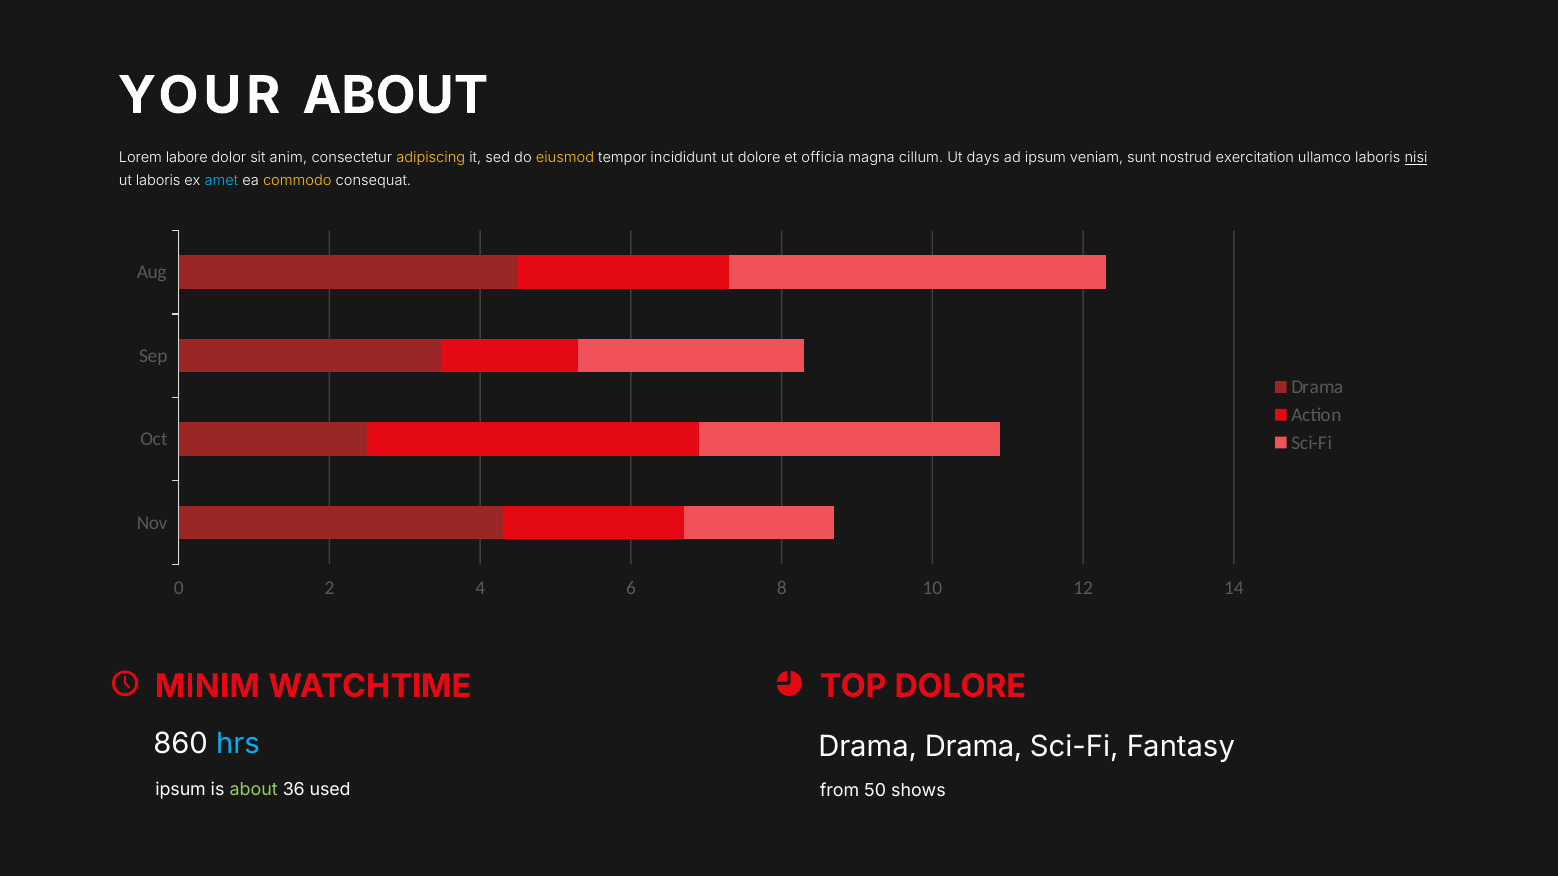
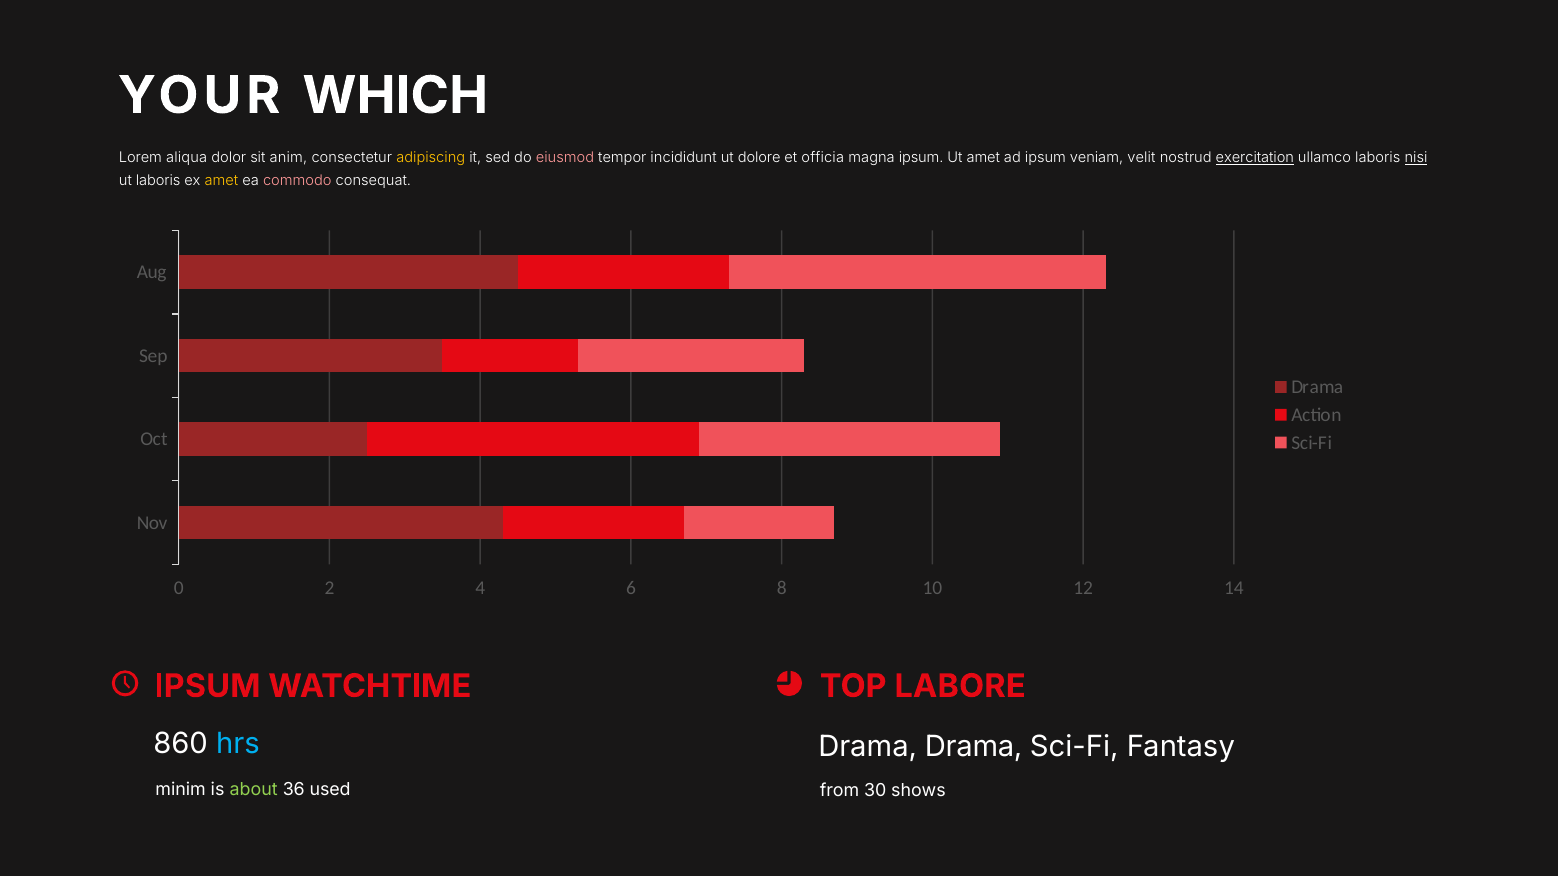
YOUR ABOUT: ABOUT -> WHICH
labore: labore -> aliqua
eiusmod colour: yellow -> pink
magna cillum: cillum -> ipsum
Ut days: days -> amet
sunt: sunt -> velit
exercitation underline: none -> present
amet at (221, 181) colour: light blue -> yellow
commodo colour: yellow -> pink
MINIM at (207, 686): MINIM -> IPSUM
TOP DOLORE: DOLORE -> LABORE
ipsum at (181, 790): ipsum -> minim
50: 50 -> 30
